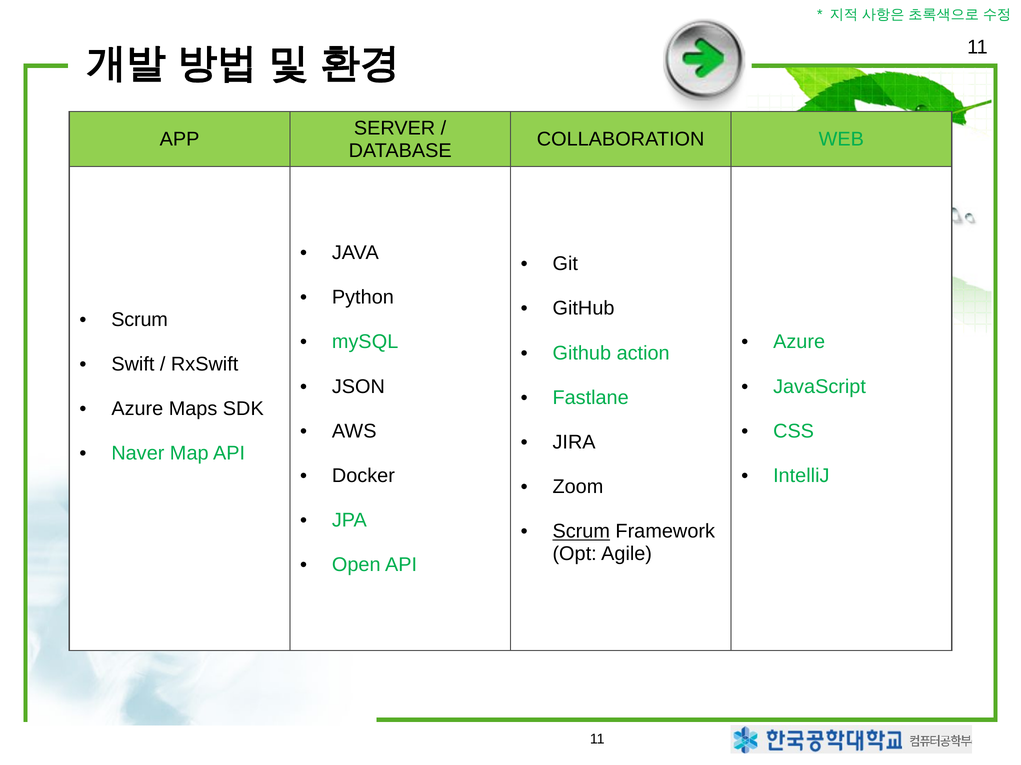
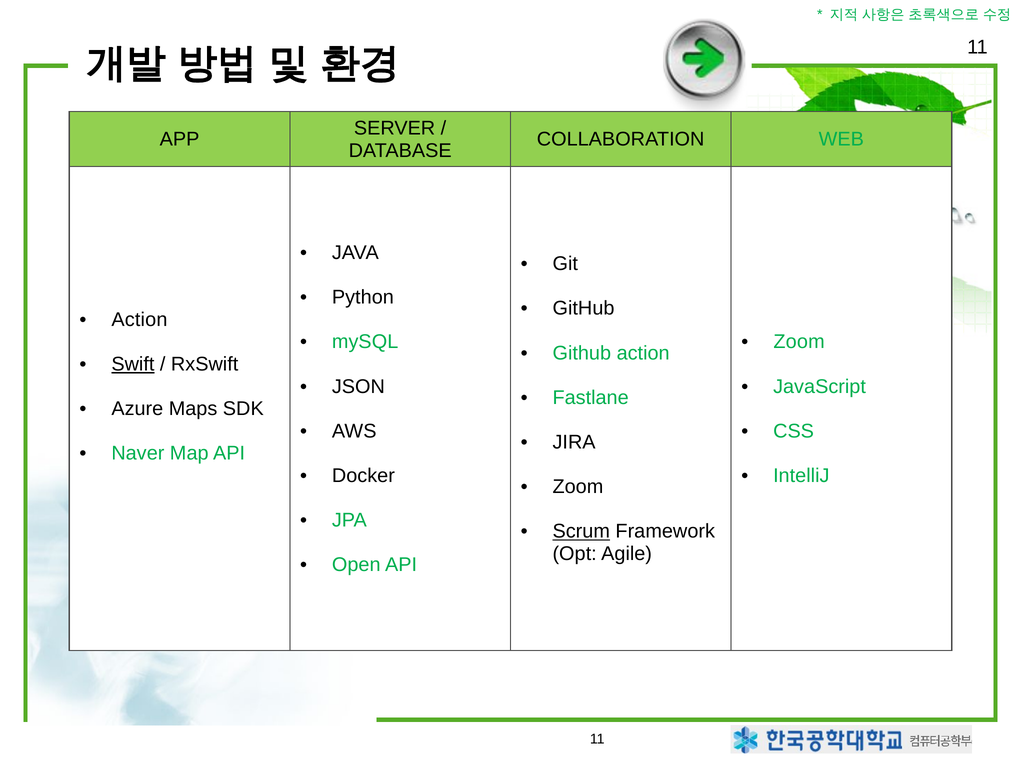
Scrum at (140, 320): Scrum -> Action
Azure at (799, 342): Azure -> Zoom
Swift underline: none -> present
